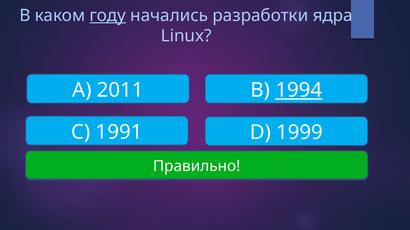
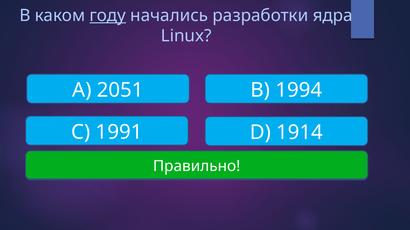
2011: 2011 -> 2051
1994 underline: present -> none
1999: 1999 -> 1914
